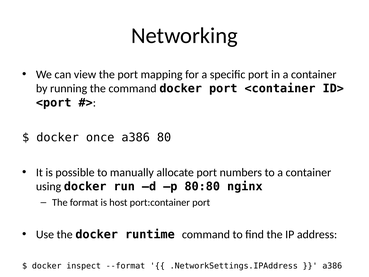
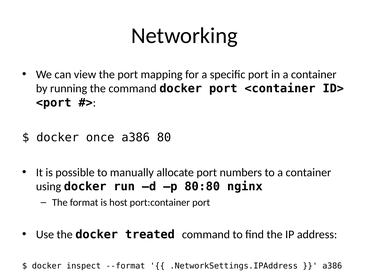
runtime: runtime -> treated
